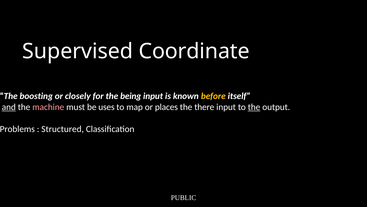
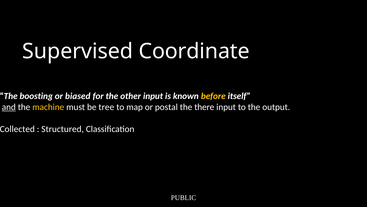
closely: closely -> biased
being: being -> other
machine colour: pink -> yellow
uses: uses -> tree
places: places -> postal
the at (254, 107) underline: present -> none
Problems: Problems -> Collected
